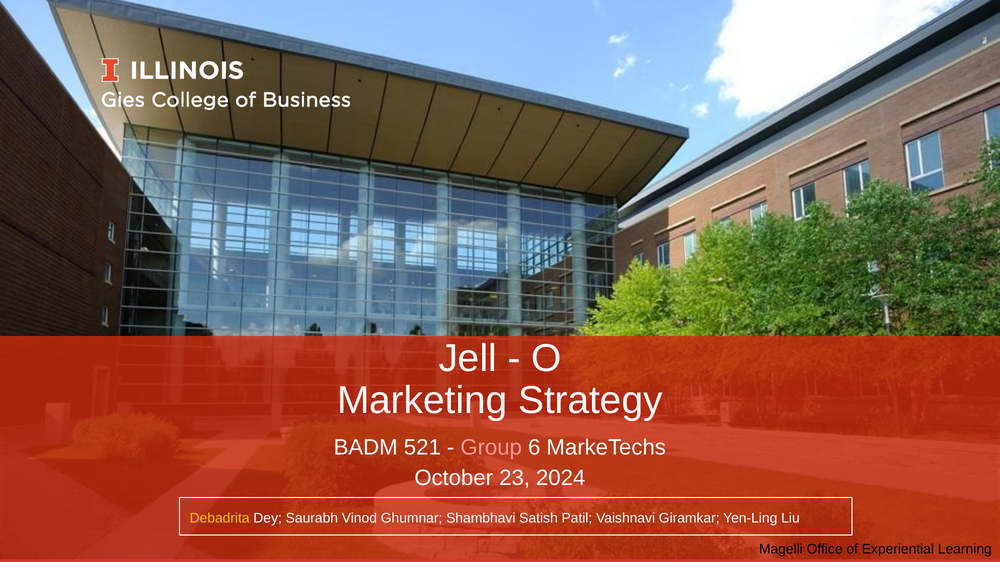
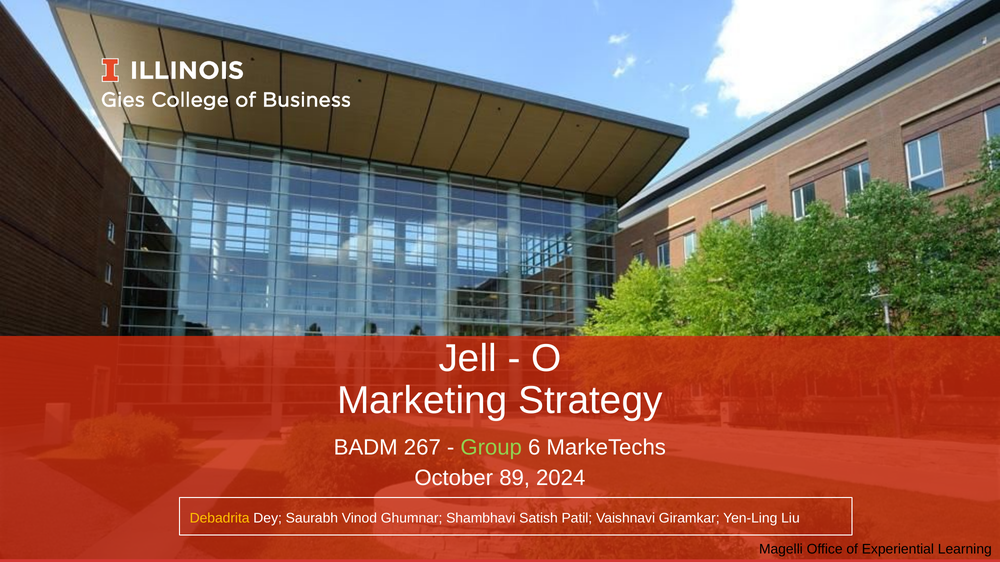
521: 521 -> 267
Group colour: pink -> light green
23: 23 -> 89
